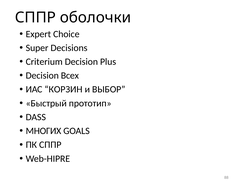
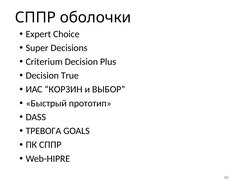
Всех: Всех -> True
МНОГИХ: МНОГИХ -> ТРЕВОГА
